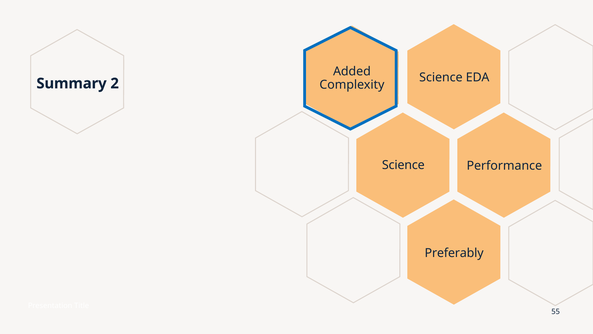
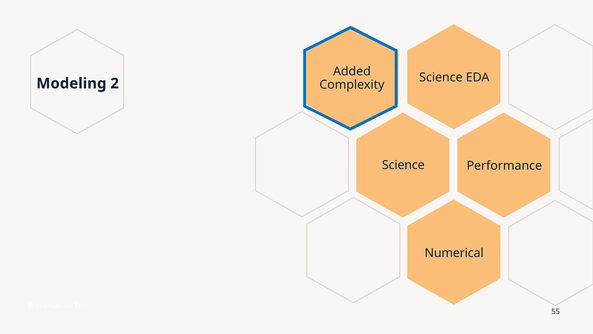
Summary: Summary -> Modeling
Preferably: Preferably -> Numerical
